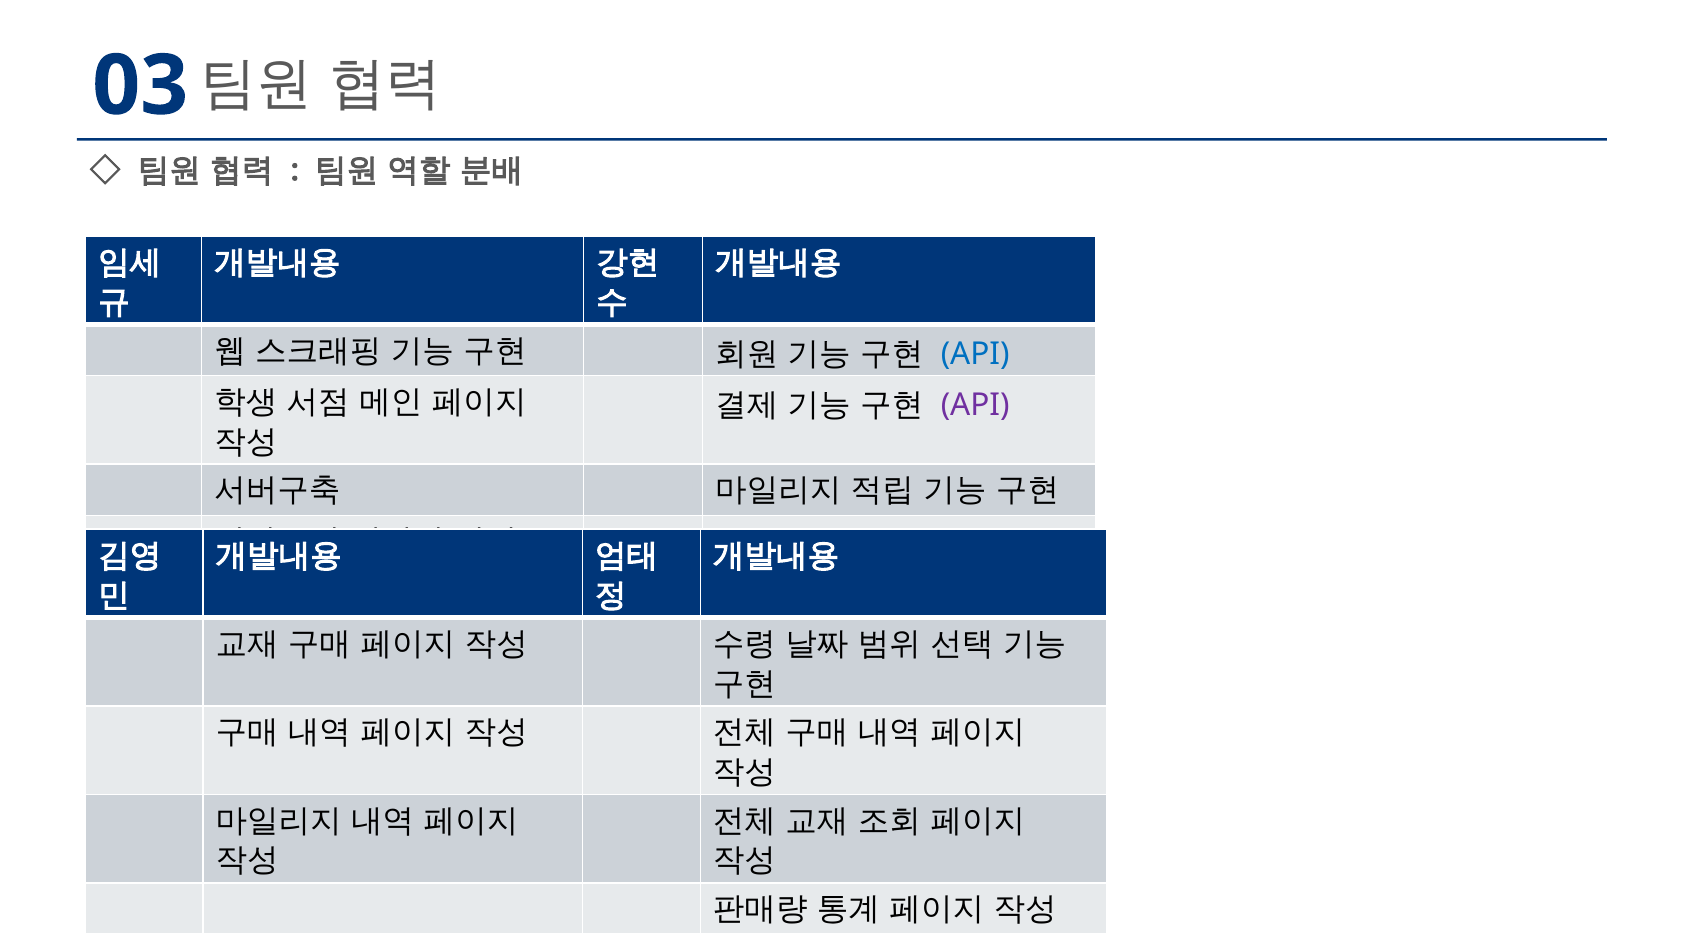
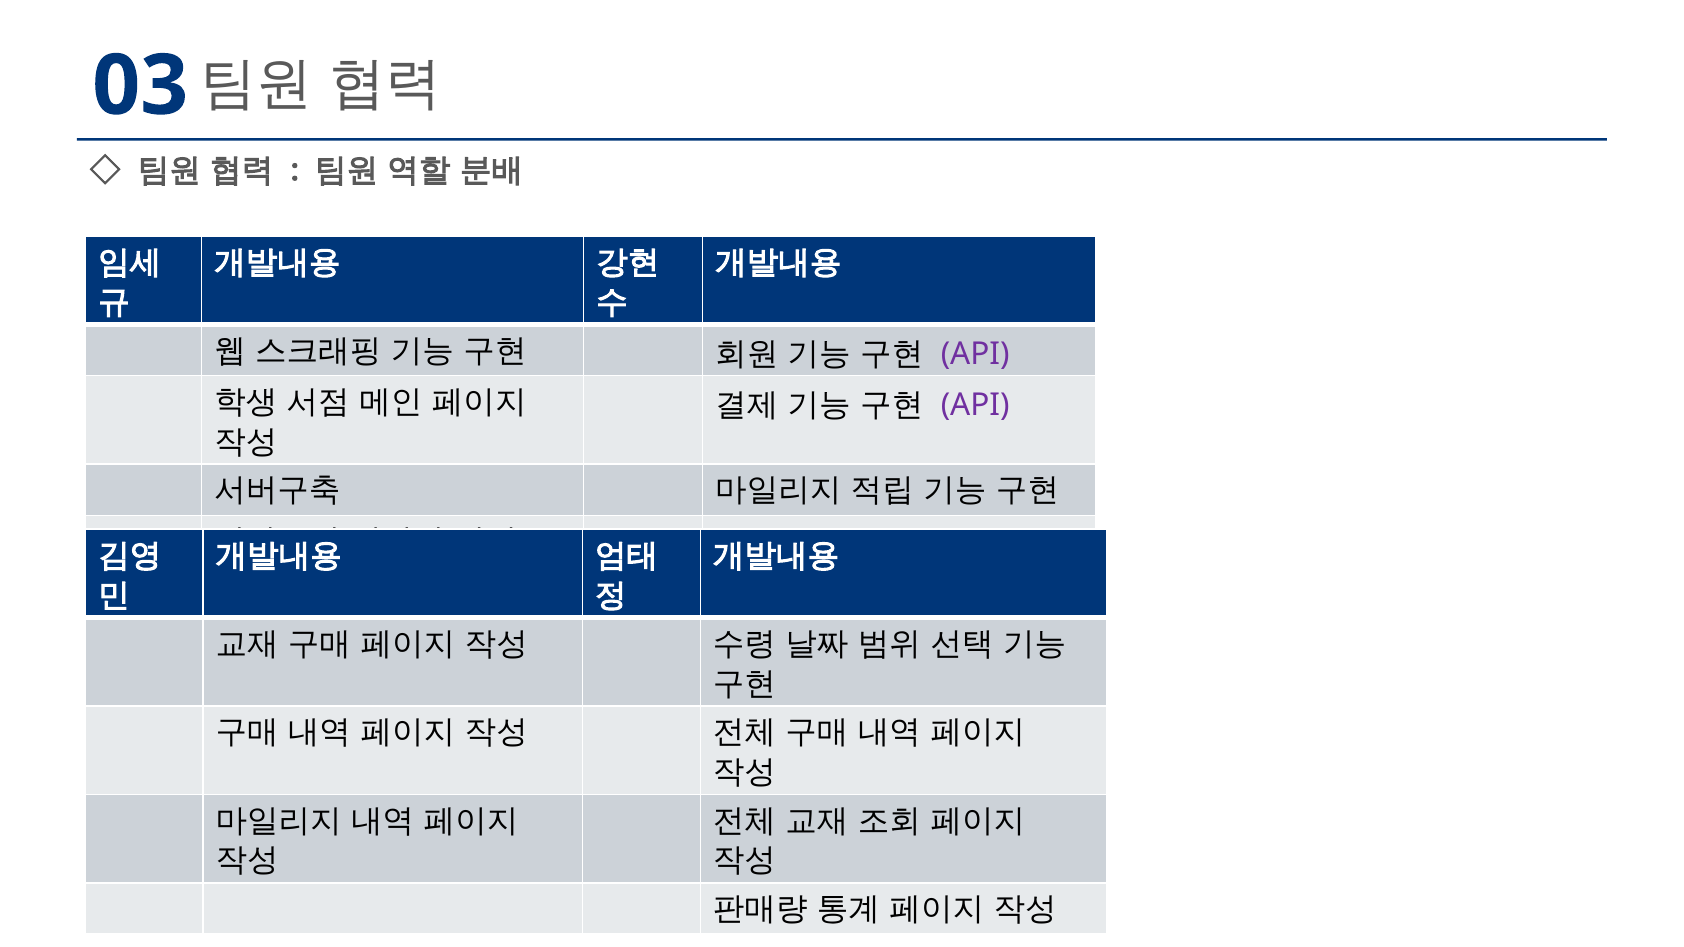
API at (975, 354) colour: blue -> purple
